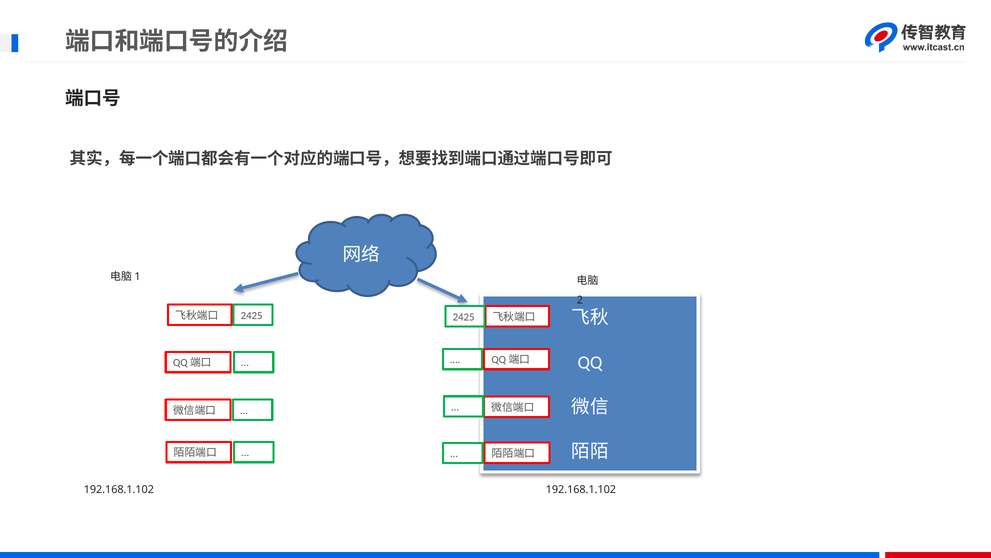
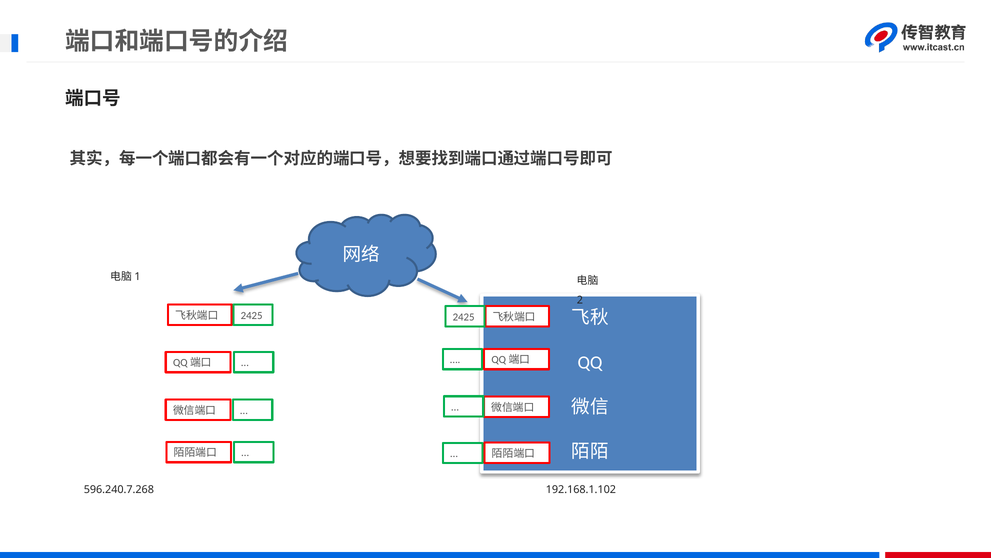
192.168.1.102 at (119, 489): 192.168.1.102 -> 596.240.7.268
